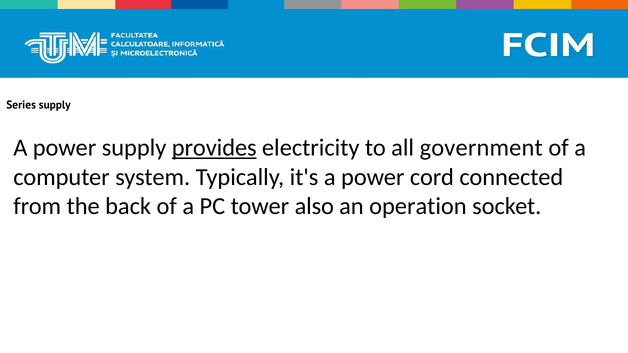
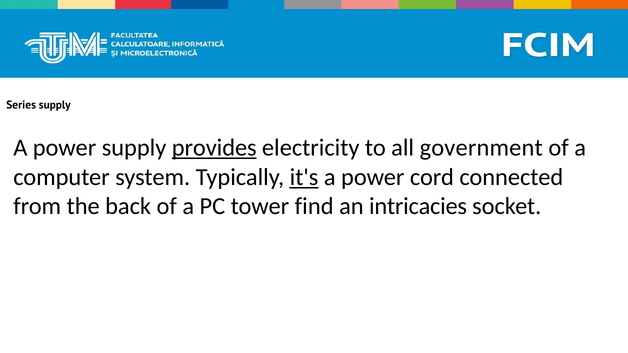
it's underline: none -> present
also: also -> find
operation: operation -> intricacies
